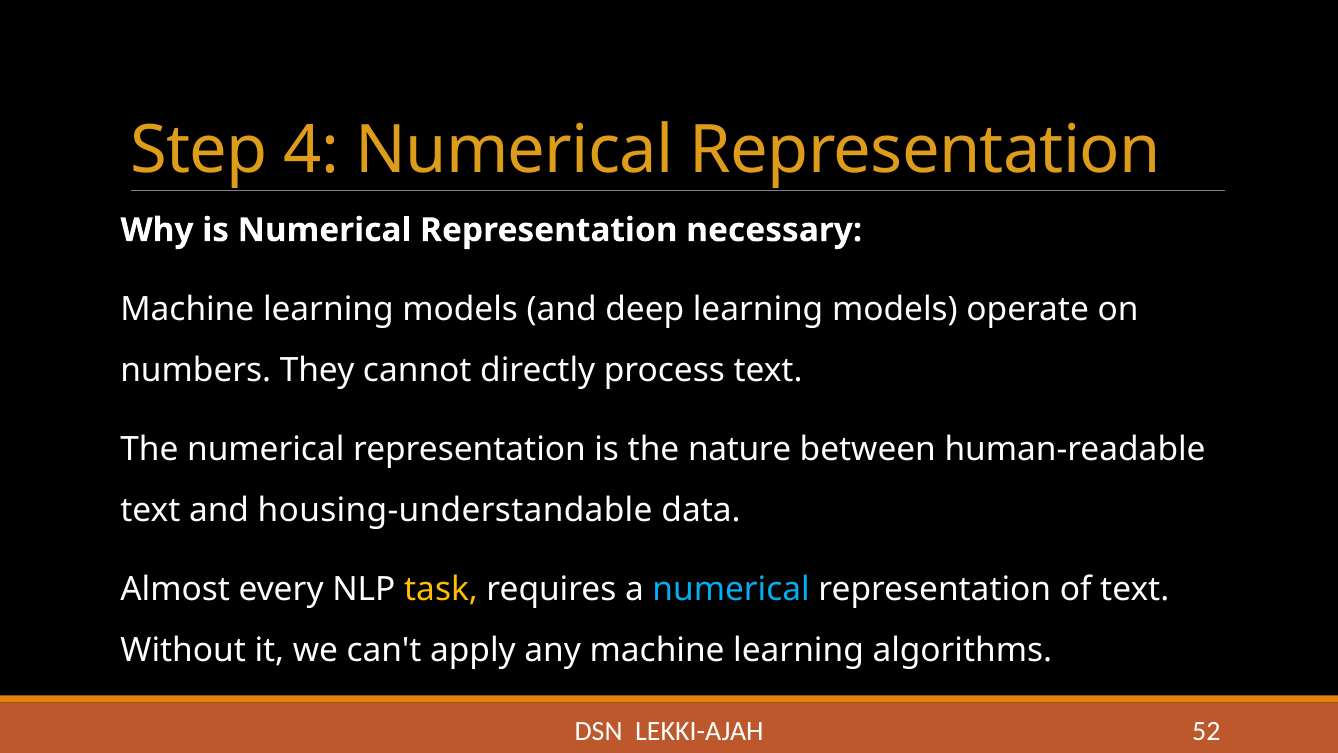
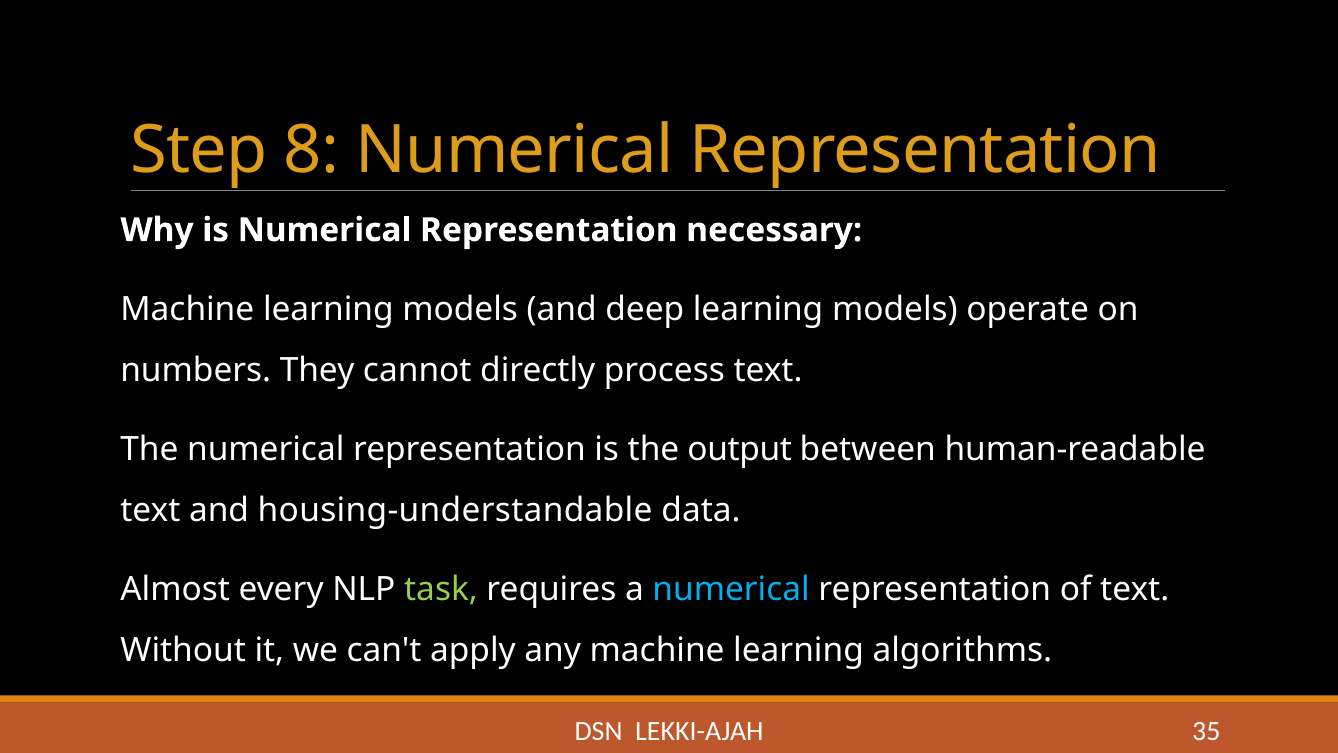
4: 4 -> 8
nature: nature -> output
task colour: yellow -> light green
52: 52 -> 35
